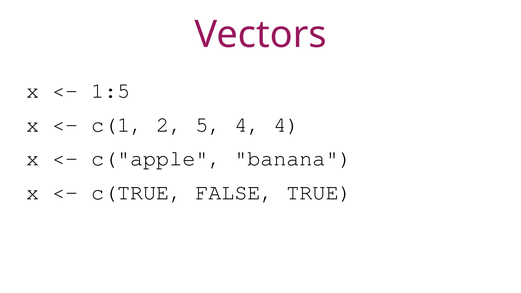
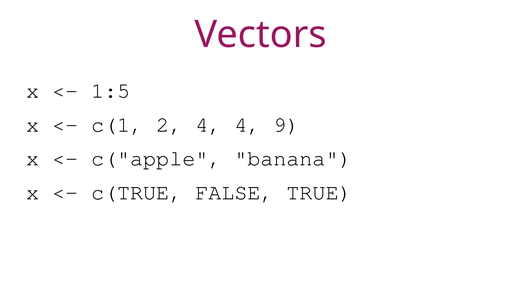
2 5: 5 -> 4
4 4: 4 -> 9
